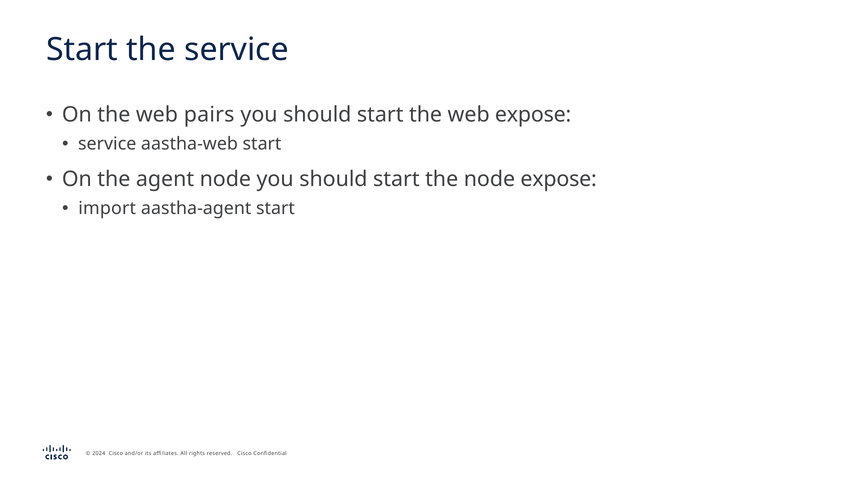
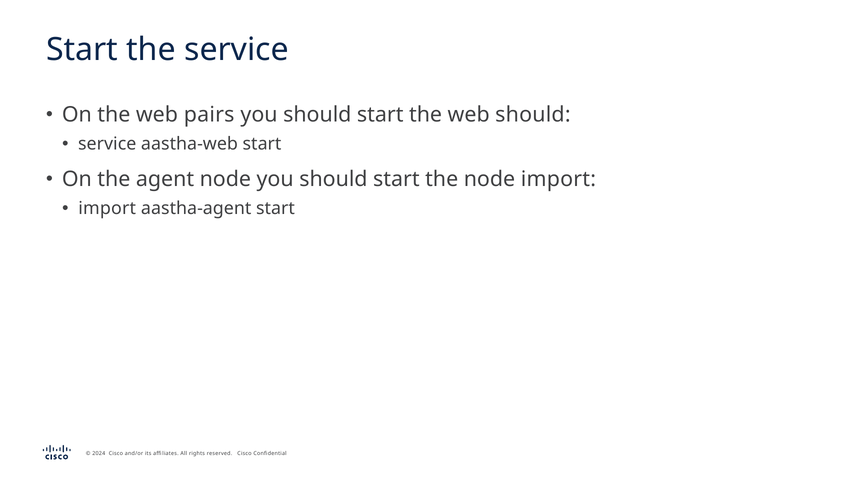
web expose: expose -> should
node expose: expose -> import
